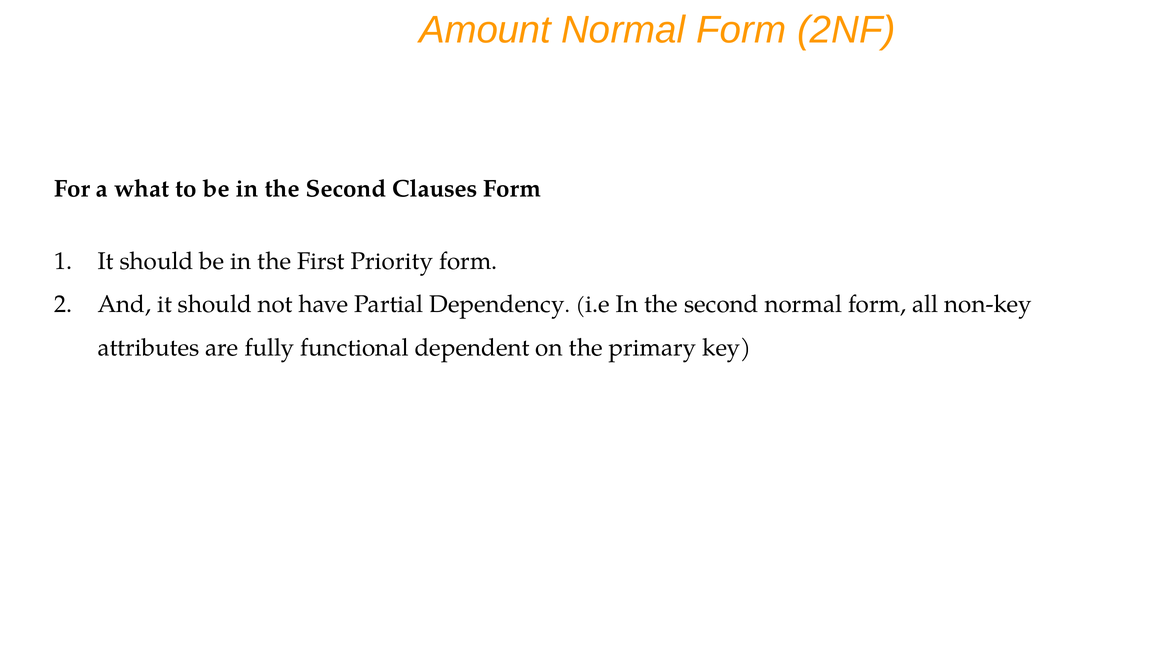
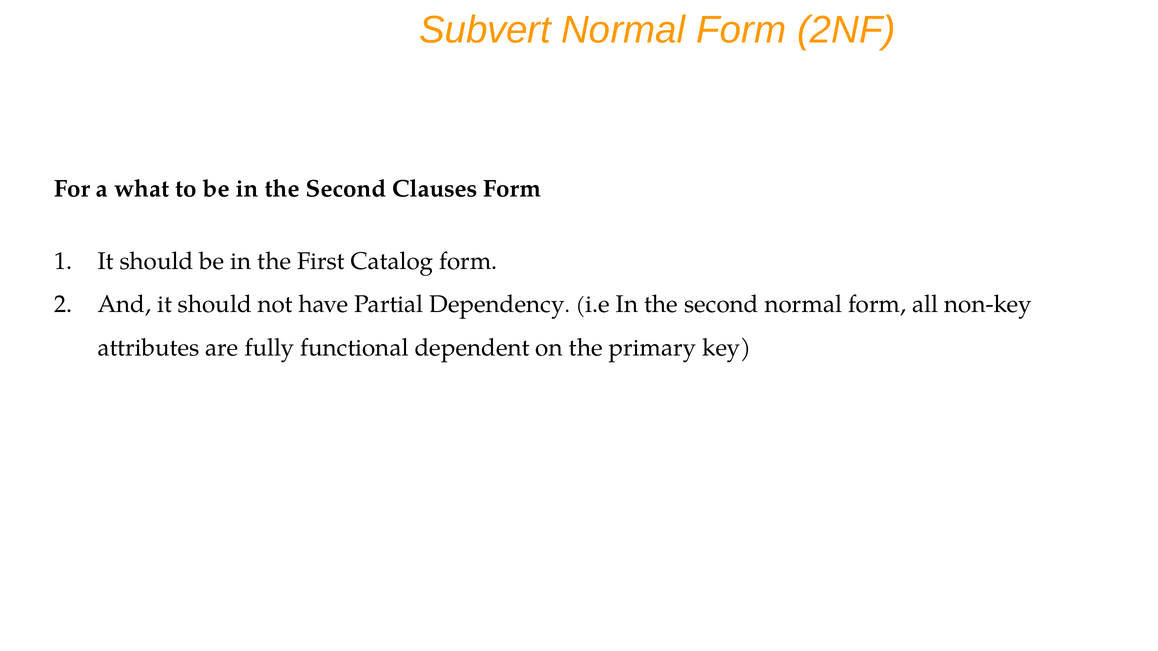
Amount: Amount -> Subvert
Priority: Priority -> Catalog
